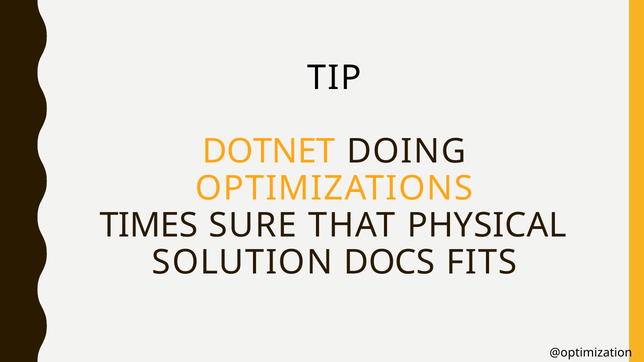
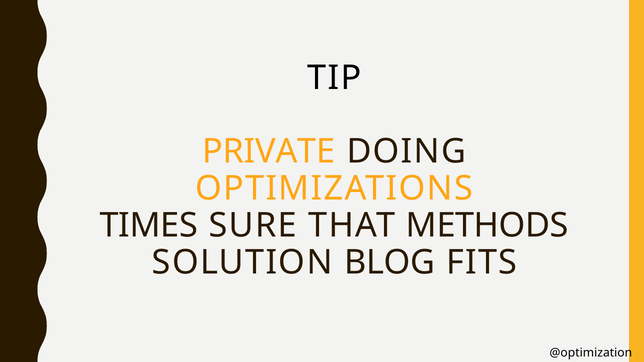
DOTNET: DOTNET -> PRIVATE
PHYSICAL: PHYSICAL -> METHODS
DOCS: DOCS -> BLOG
